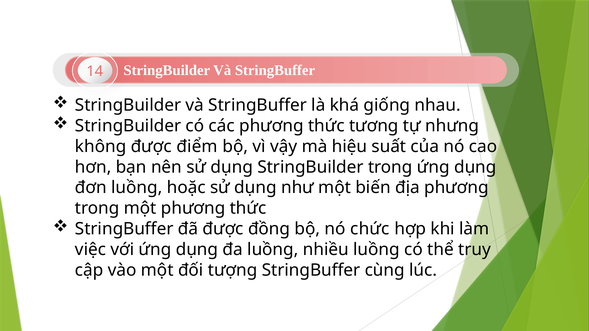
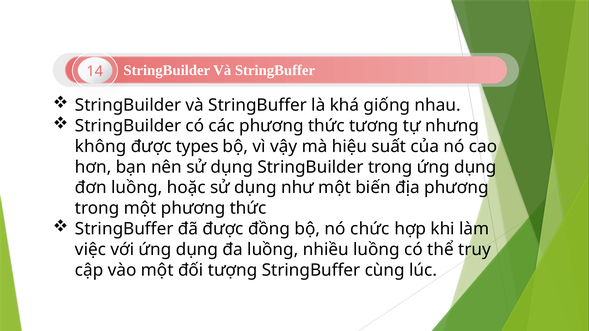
điểm: điểm -> types
